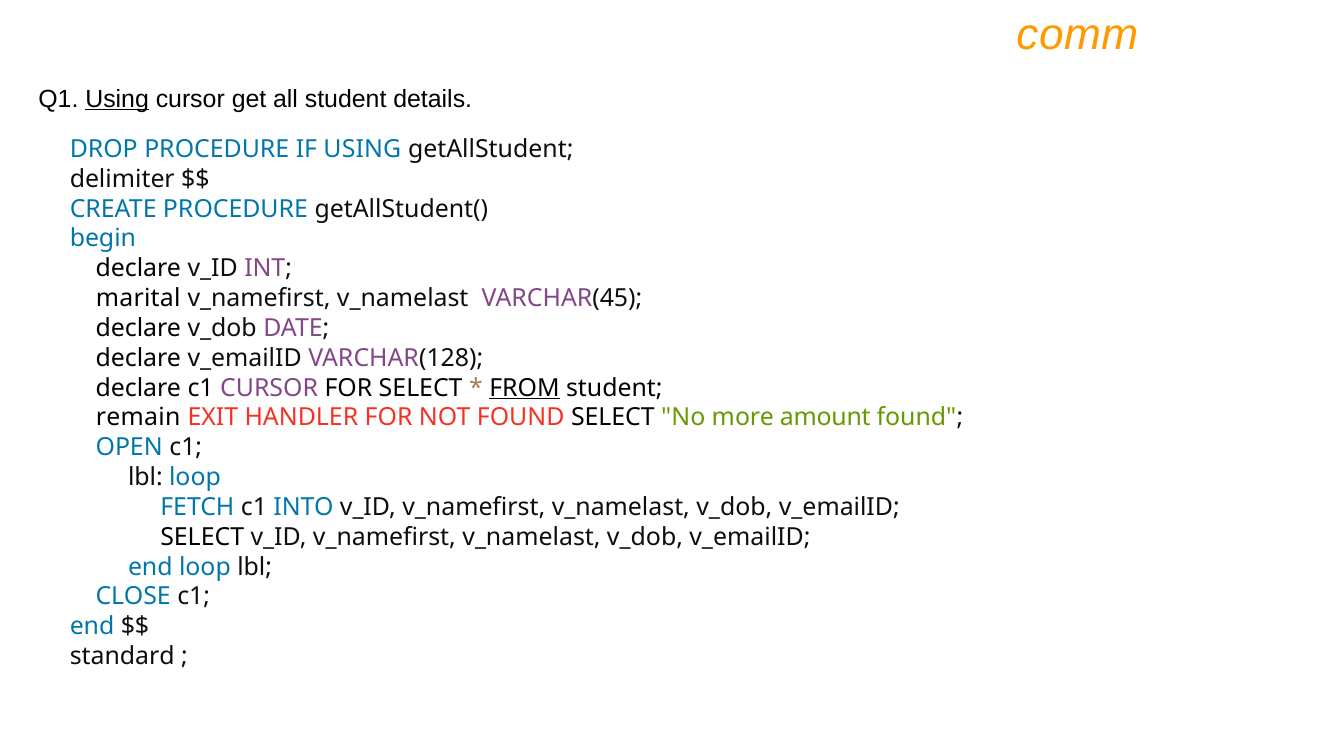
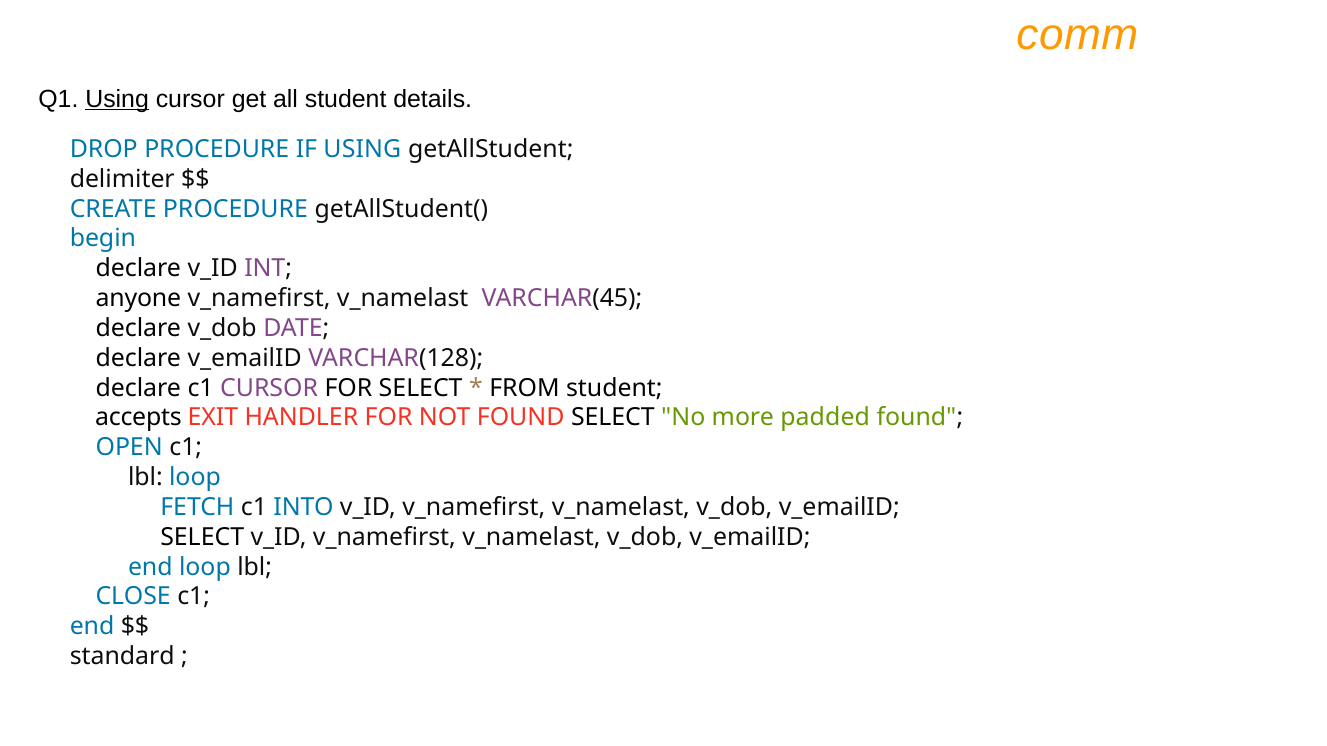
marital: marital -> anyone
FROM underline: present -> none
remain: remain -> accepts
amount: amount -> padded
